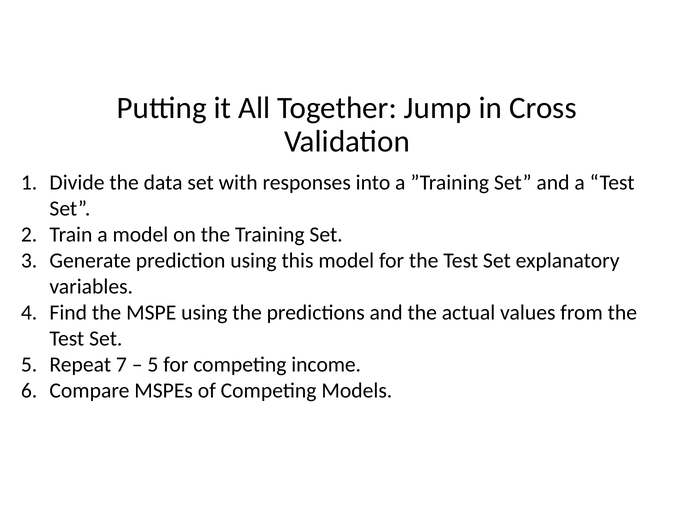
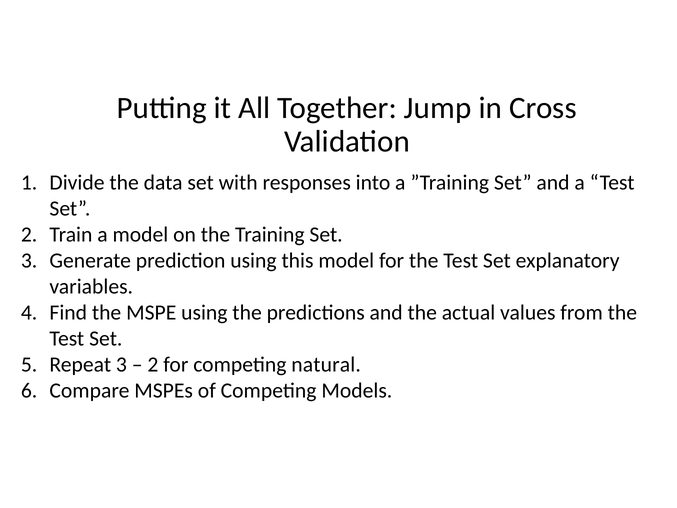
Repeat 7: 7 -> 3
5 at (153, 364): 5 -> 2
income: income -> natural
